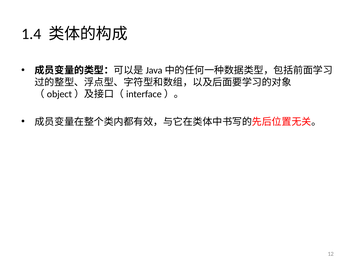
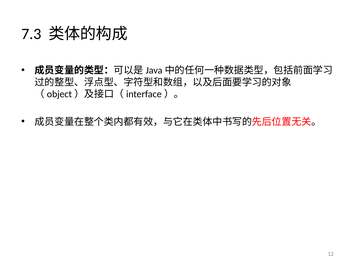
1.4: 1.4 -> 7.3
